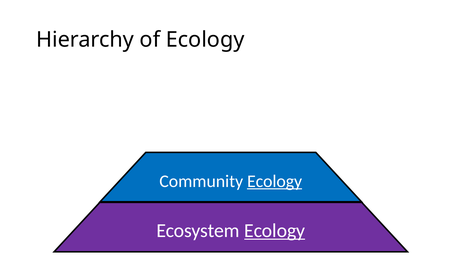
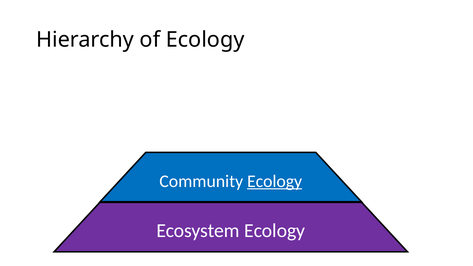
Ecology at (275, 231) underline: present -> none
